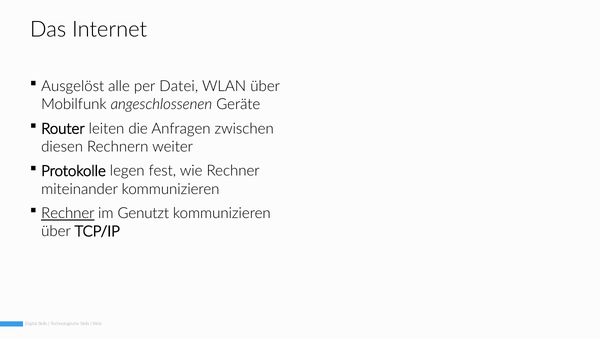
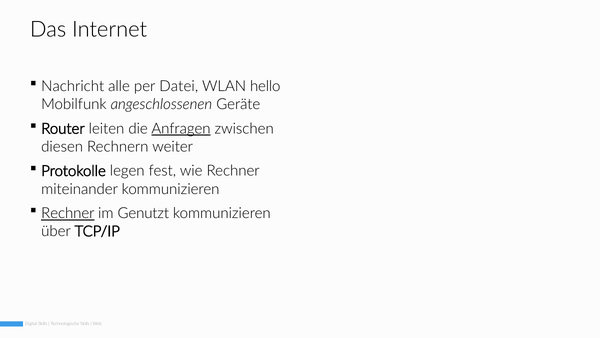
Ausgelöst: Ausgelöst -> Nachricht
WLAN über: über -> hello
Anfragen underline: none -> present
